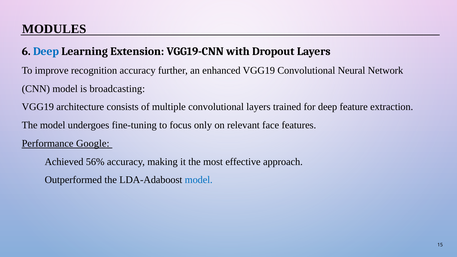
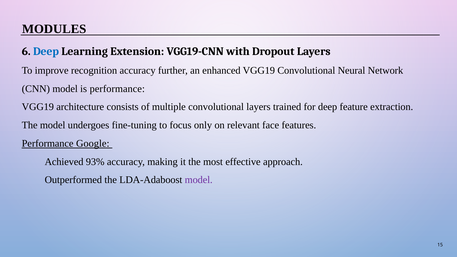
is broadcasting: broadcasting -> performance
56%: 56% -> 93%
model at (199, 180) colour: blue -> purple
